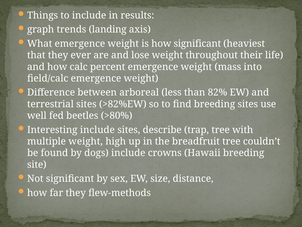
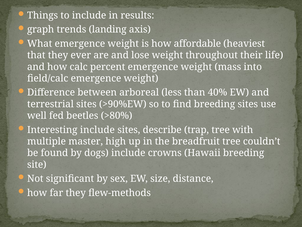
how significant: significant -> affordable
82%: 82% -> 40%
>82%EW: >82%EW -> >90%EW
multiple weight: weight -> master
